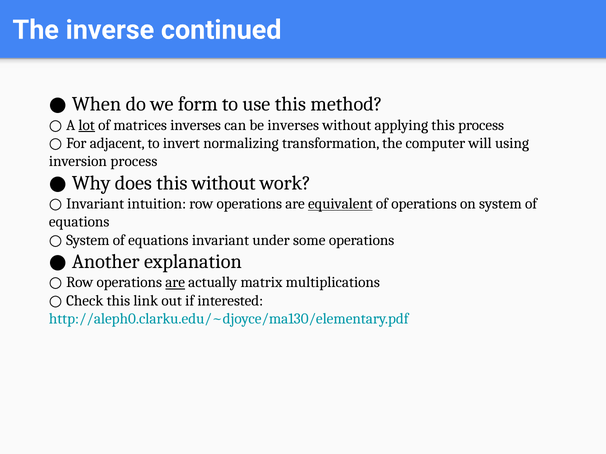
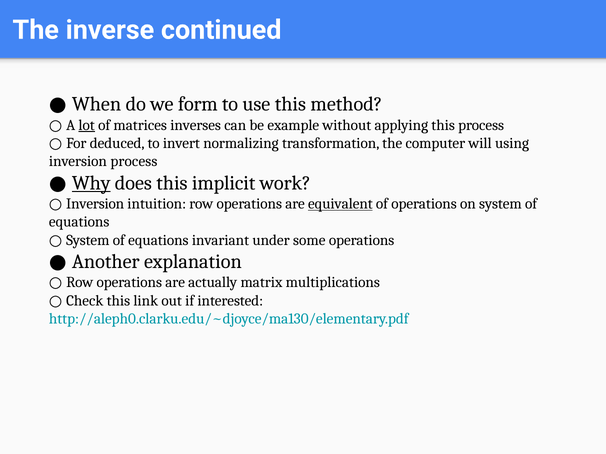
be inverses: inverses -> example
adjacent: adjacent -> deduced
Why underline: none -> present
this without: without -> implicit
Invariant at (95, 204): Invariant -> Inversion
are at (175, 283) underline: present -> none
